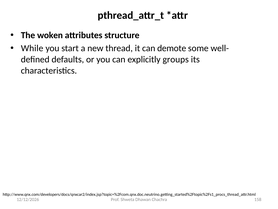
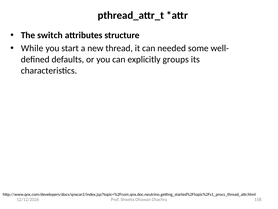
woken: woken -> switch
demote: demote -> needed
